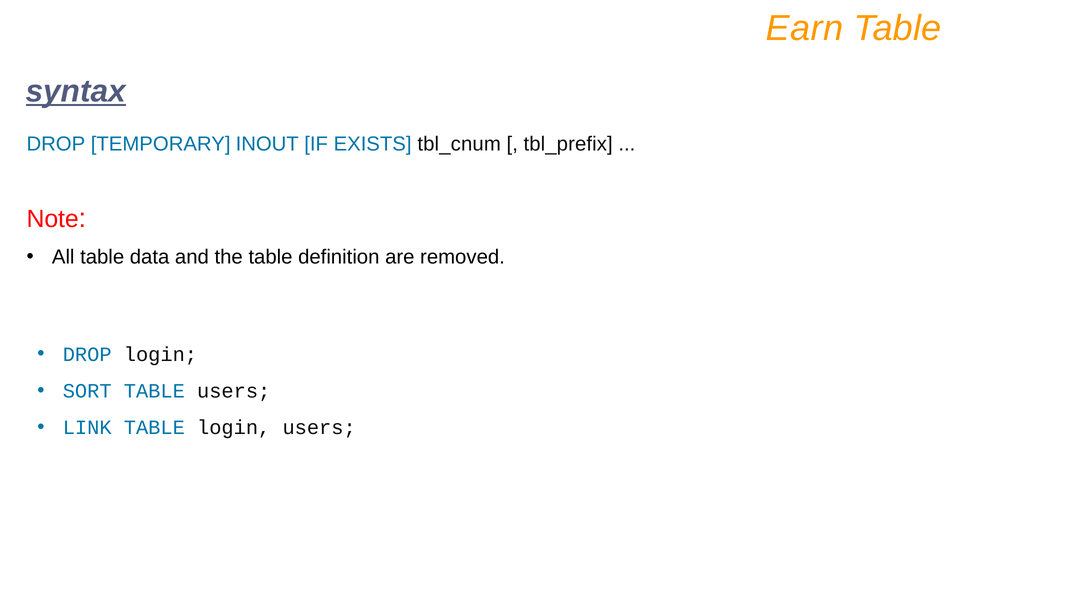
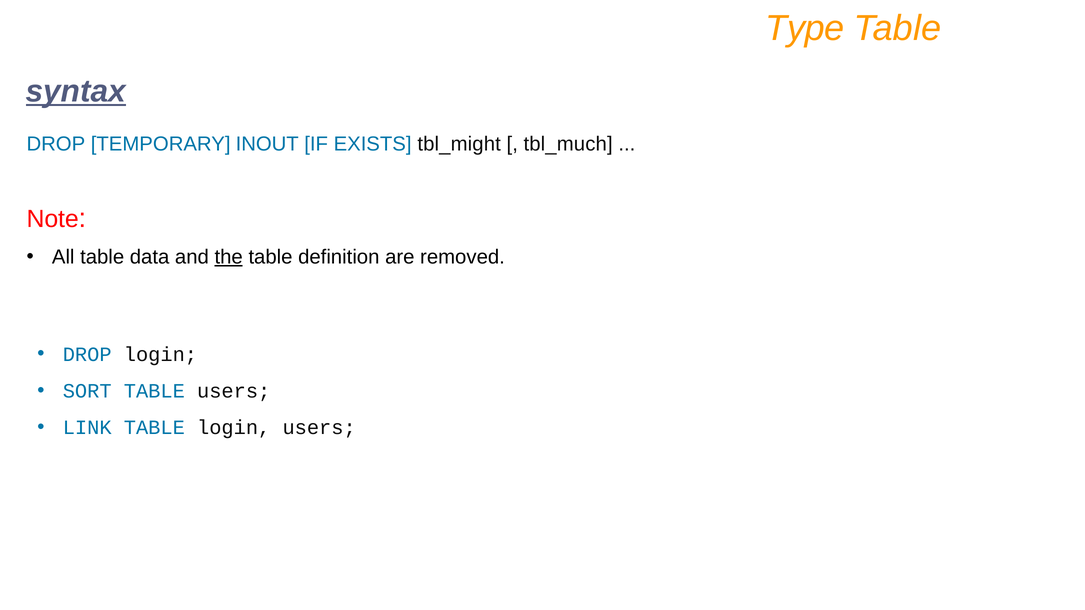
Earn: Earn -> Type
tbl_cnum: tbl_cnum -> tbl_might
tbl_prefix: tbl_prefix -> tbl_much
the underline: none -> present
